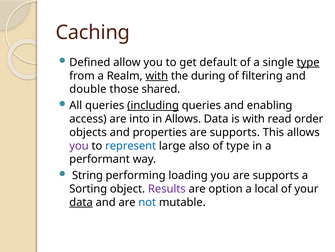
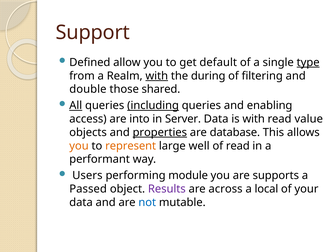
Caching: Caching -> Support
All underline: none -> present
in Allows: Allows -> Server
order: order -> value
properties underline: none -> present
supports at (235, 132): supports -> database
you at (79, 145) colour: purple -> orange
represent colour: blue -> orange
also: also -> well
of type: type -> read
String: String -> Users
loading: loading -> module
Sorting: Sorting -> Passed
option: option -> across
data at (81, 202) underline: present -> none
